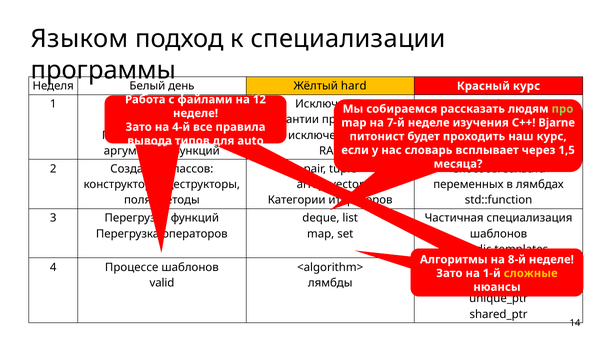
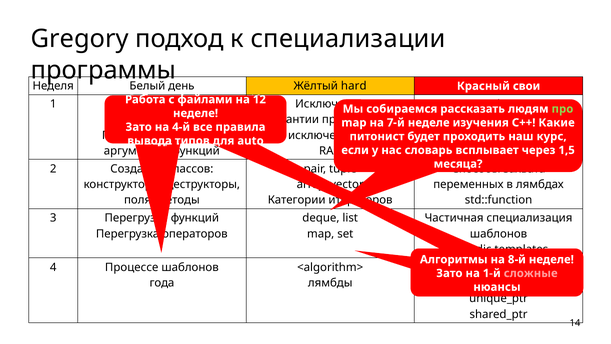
Языком: Языком -> Gregory
Красный курс: курс -> свои
Bjarne: Bjarne -> Какие
сложные at (531, 273) colour: yellow -> pink
valid: valid -> года
